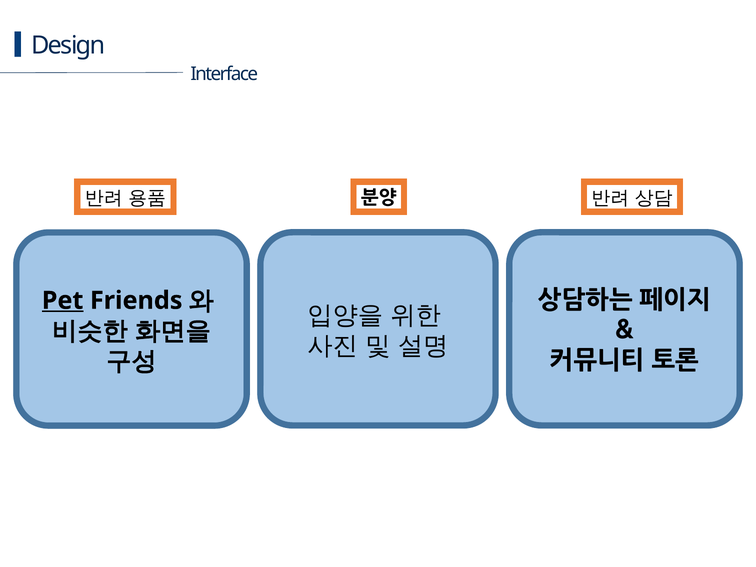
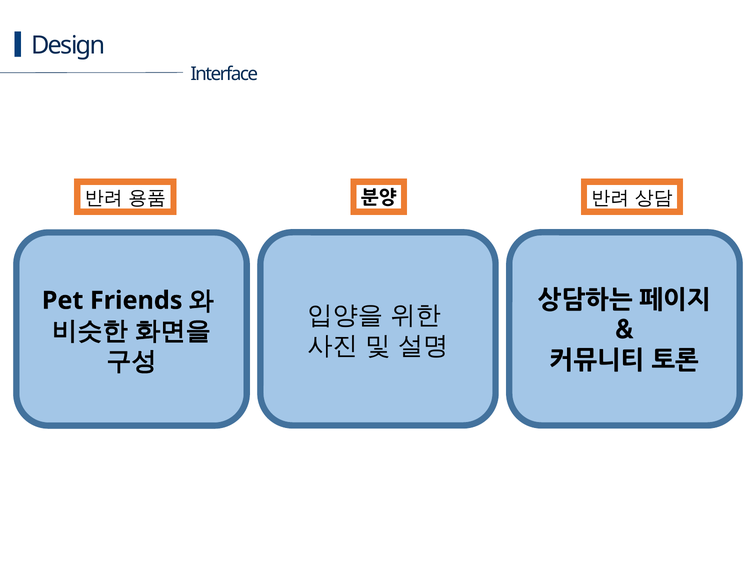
Pet underline: present -> none
